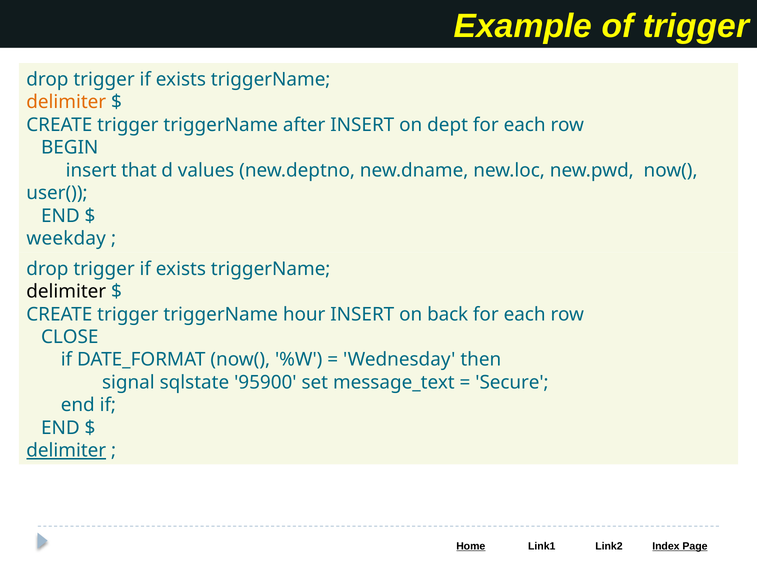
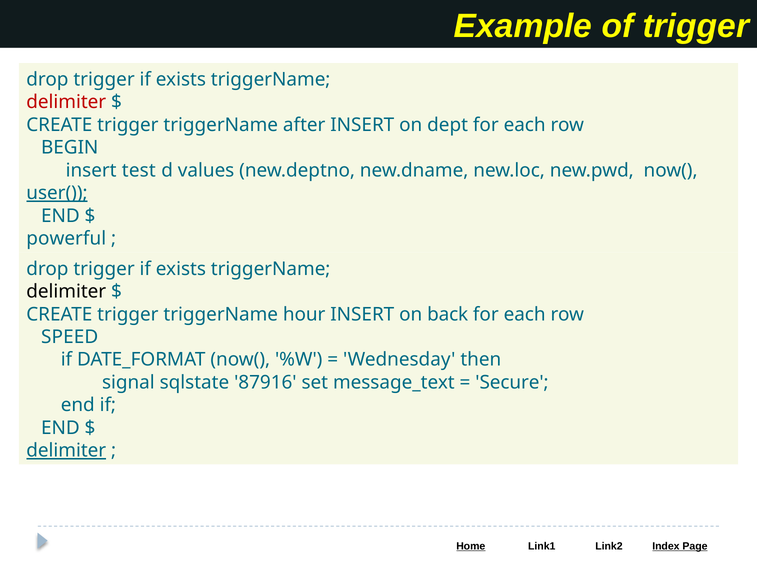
delimiter at (66, 102) colour: orange -> red
that: that -> test
user( underline: none -> present
weekday: weekday -> powerful
CLOSE: CLOSE -> SPEED
95900: 95900 -> 87916
